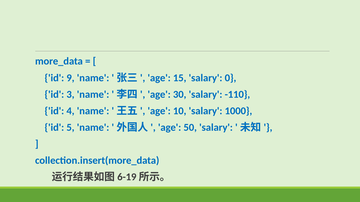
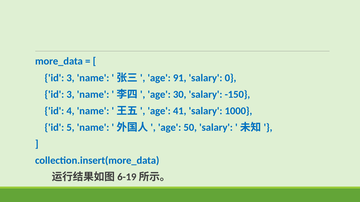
9 at (71, 78): 9 -> 3
15: 15 -> 91
-110: -110 -> -150
10: 10 -> 41
